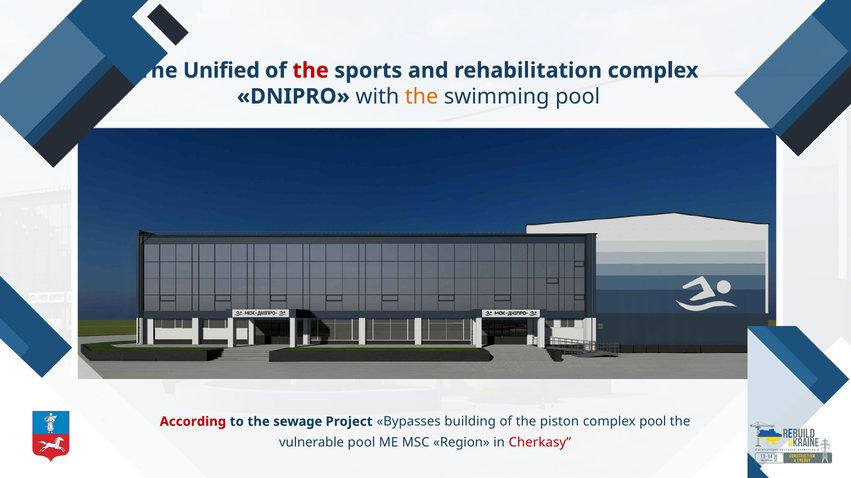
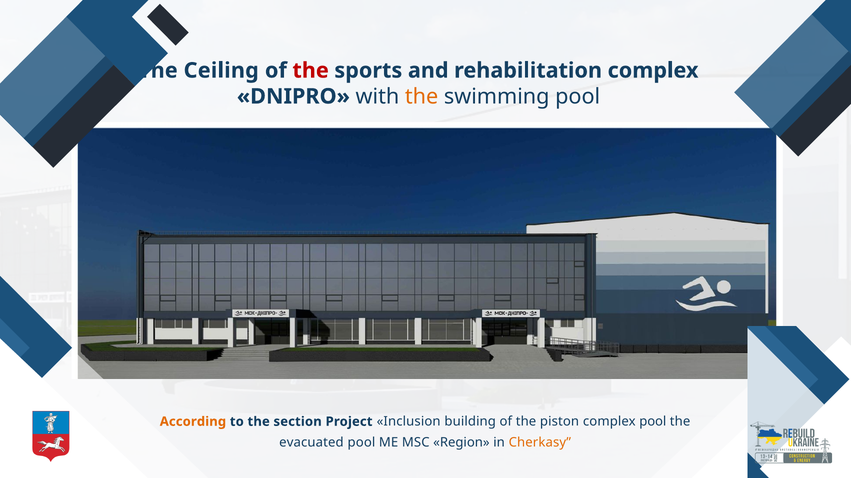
Unified: Unified -> Ceiling
According colour: red -> orange
sewage: sewage -> section
Bypasses: Bypasses -> Inclusion
vulnerable: vulnerable -> evacuated
Cherkasy colour: red -> orange
